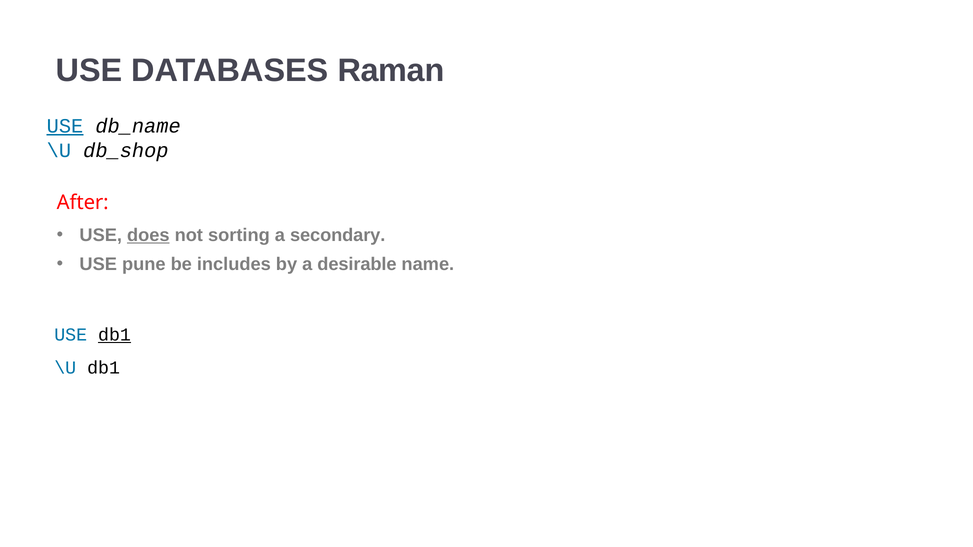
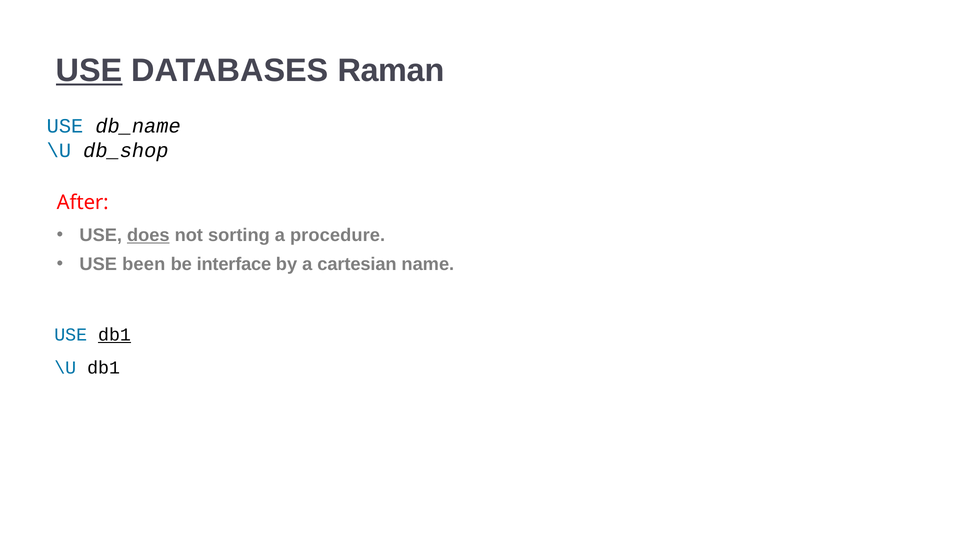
USE at (89, 70) underline: none -> present
USE at (65, 126) underline: present -> none
secondary: secondary -> procedure
pune: pune -> been
includes: includes -> interface
desirable: desirable -> cartesian
